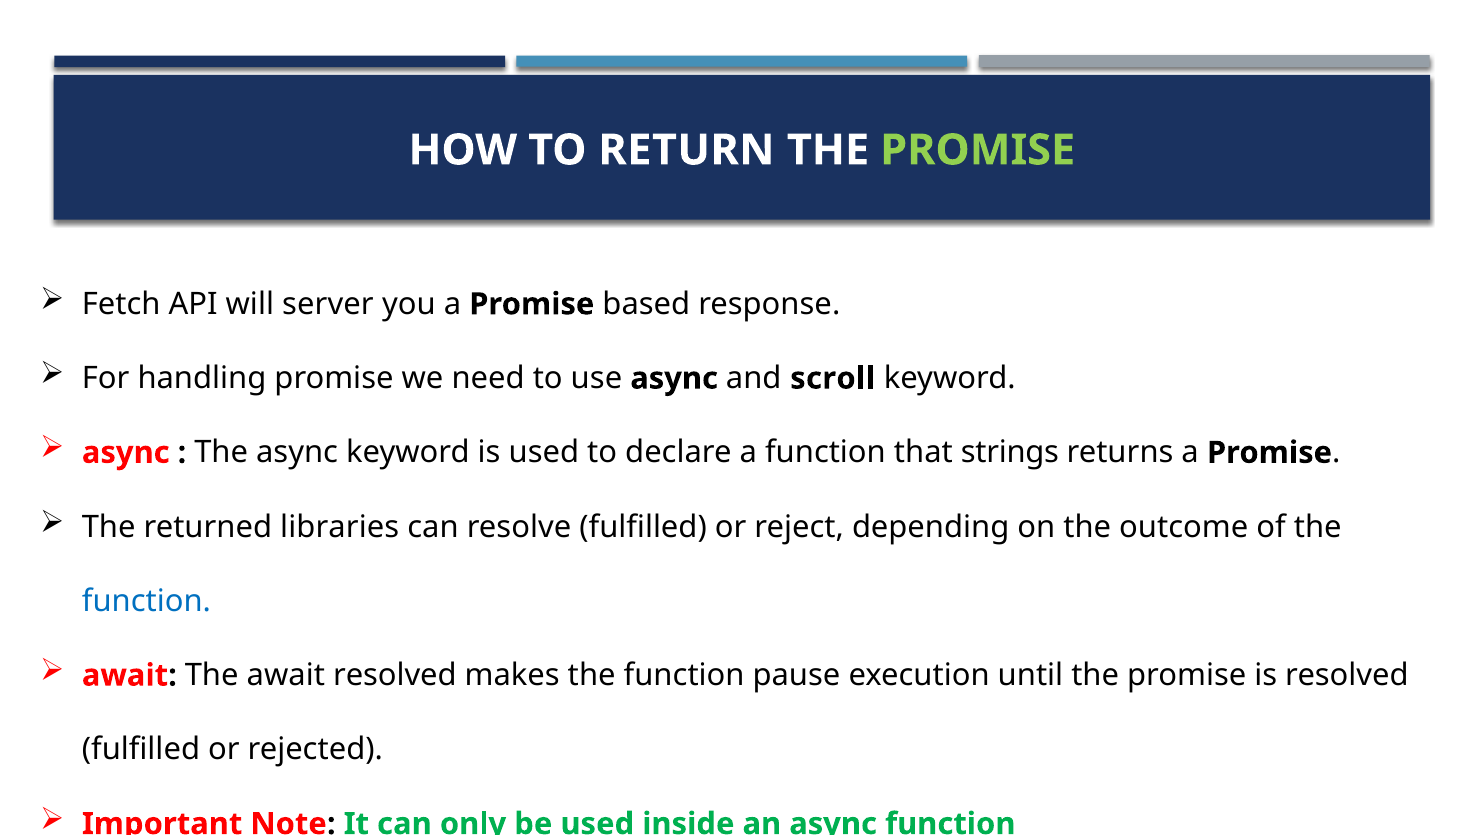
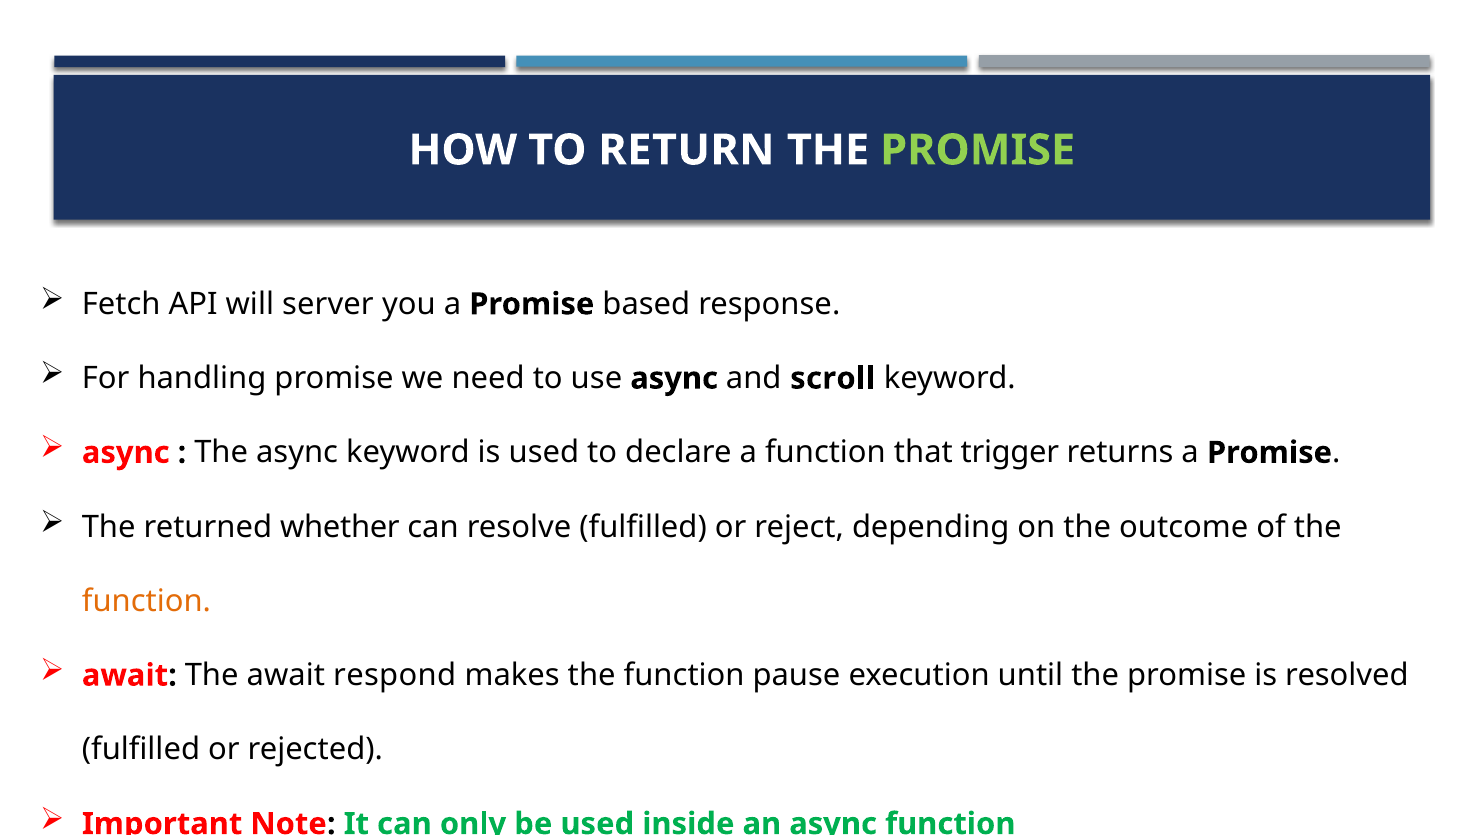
strings: strings -> trigger
libraries: libraries -> whether
function at (146, 601) colour: blue -> orange
await resolved: resolved -> respond
